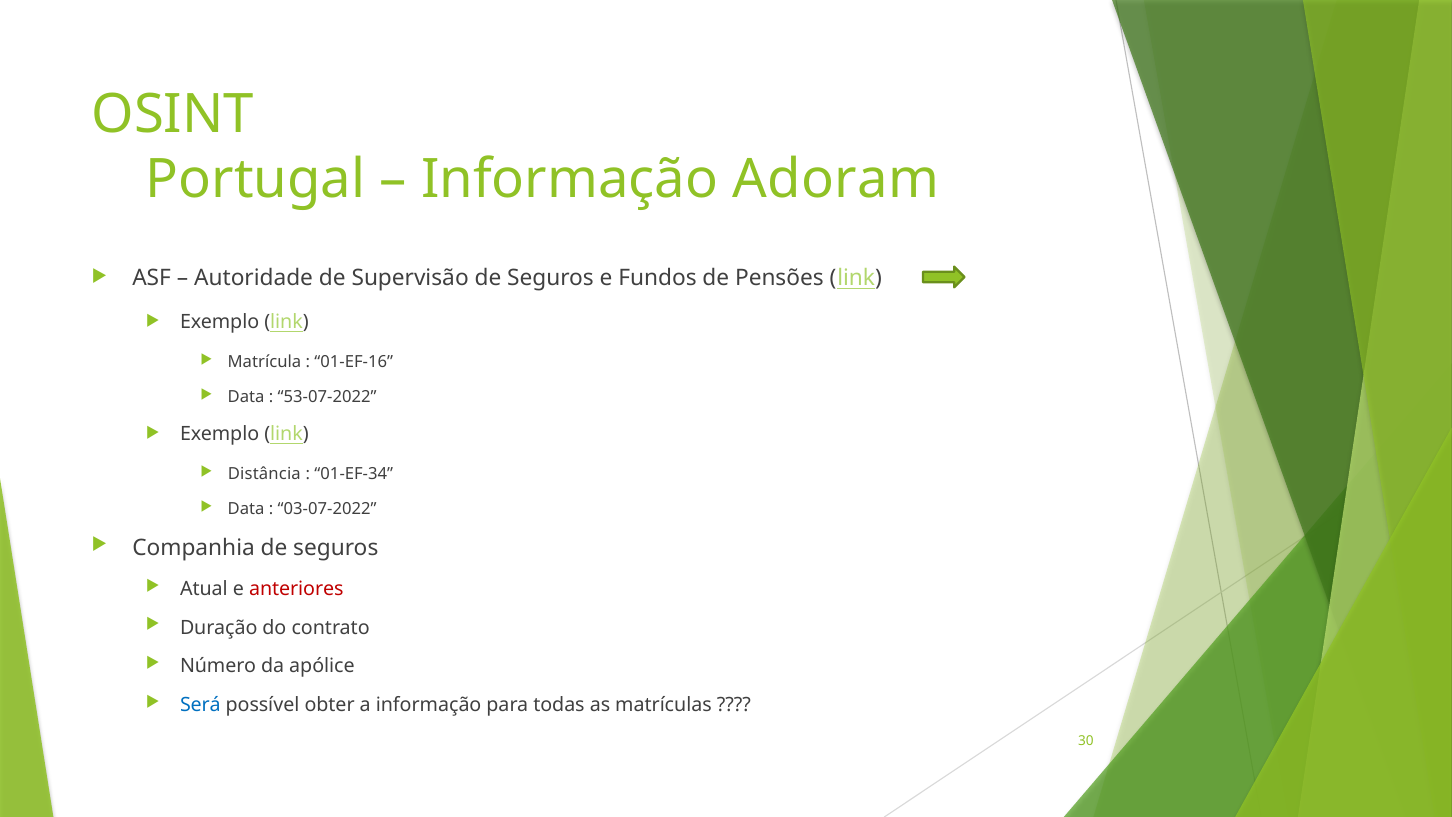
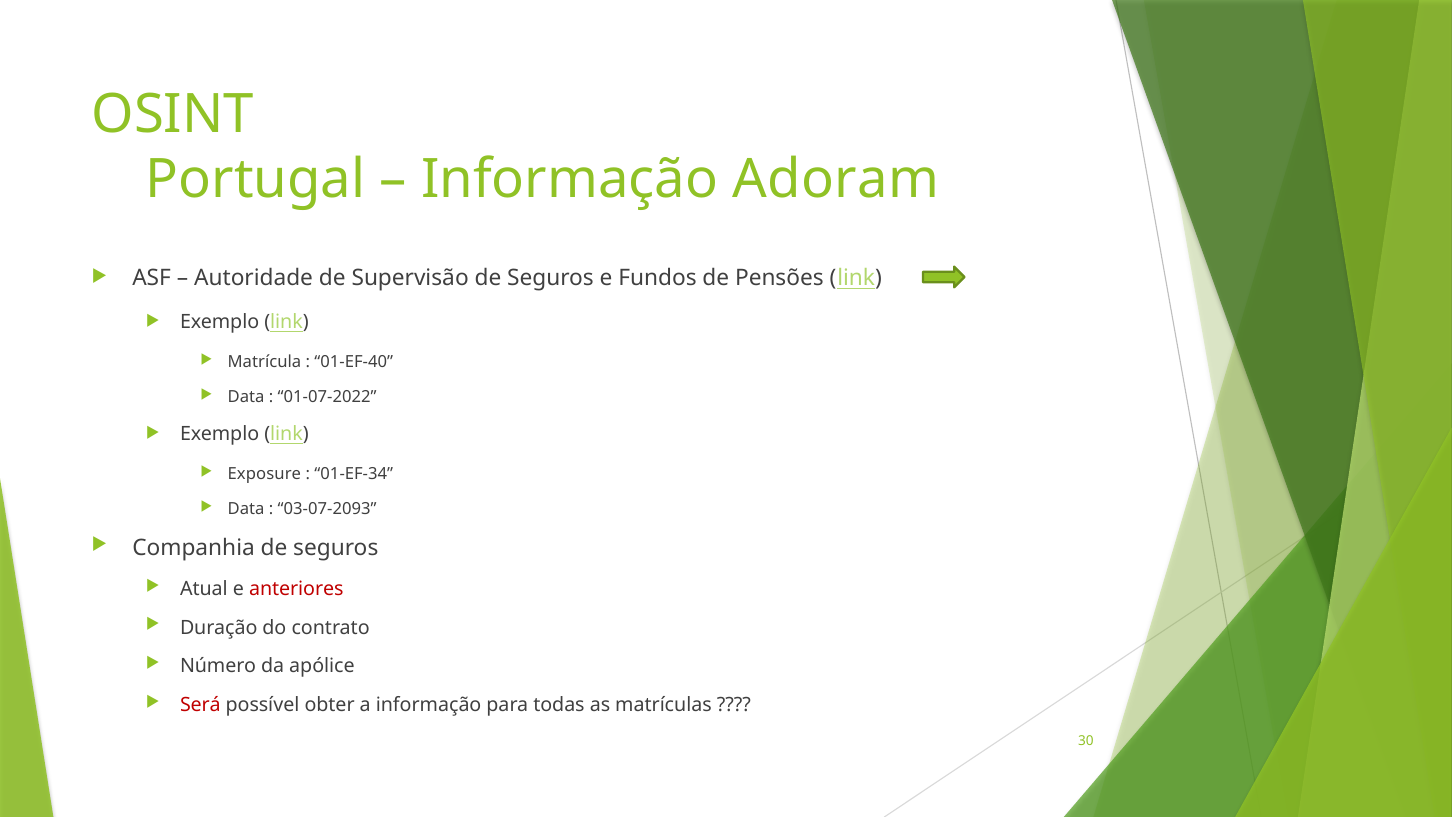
01-EF-16: 01-EF-16 -> 01-EF-40
53-07-2022: 53-07-2022 -> 01-07-2022
Distância: Distância -> Exposure
03-07-2022: 03-07-2022 -> 03-07-2093
Será colour: blue -> red
